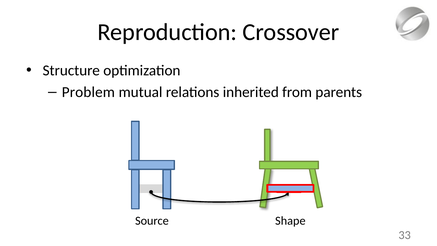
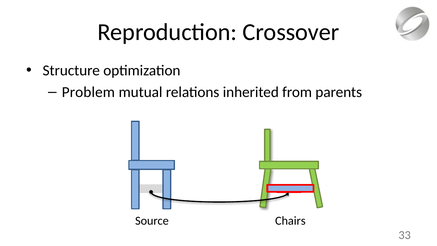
Shape: Shape -> Chairs
